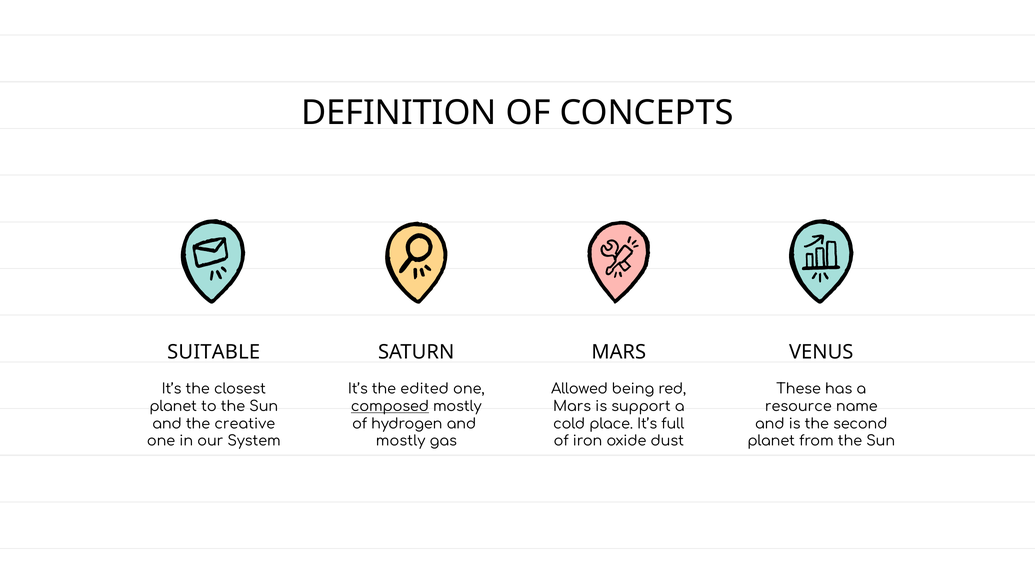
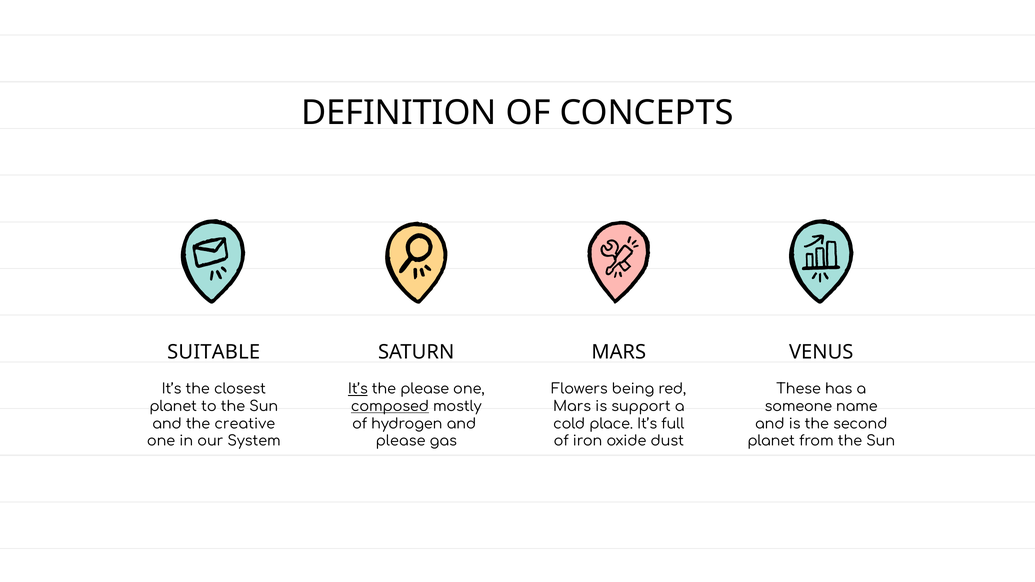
It’s at (358, 389) underline: none -> present
the edited: edited -> please
Allowed: Allowed -> Flowers
resource: resource -> someone
mostly at (401, 441): mostly -> please
